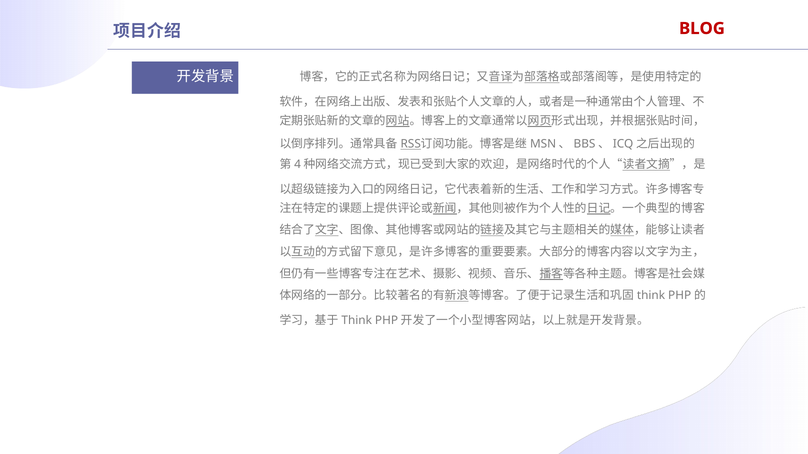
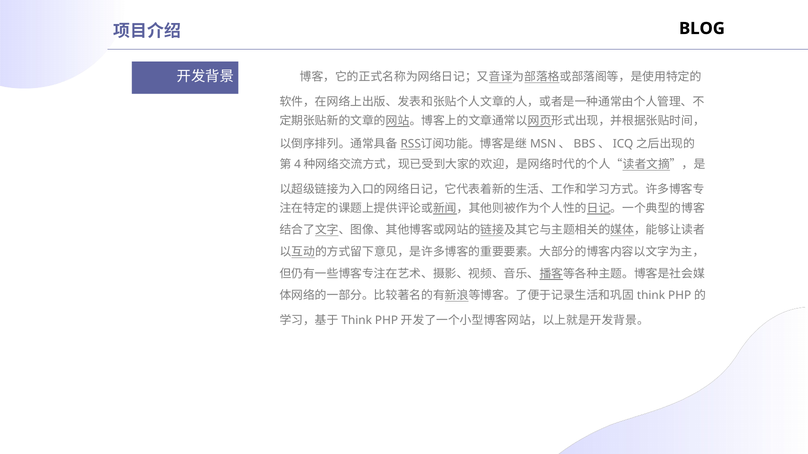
BLOG colour: red -> black
